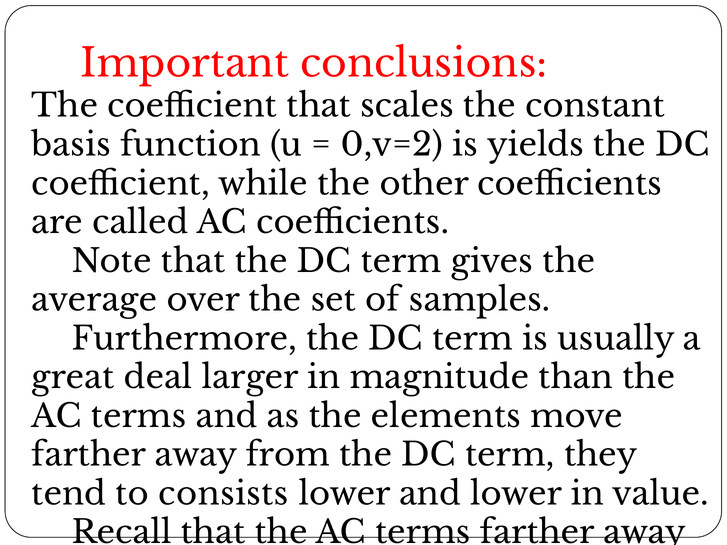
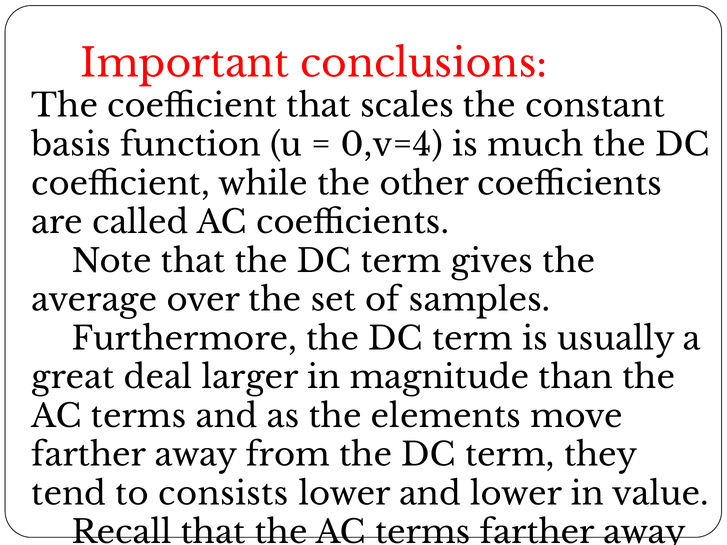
0,v=2: 0,v=2 -> 0,v=4
yields: yields -> much
